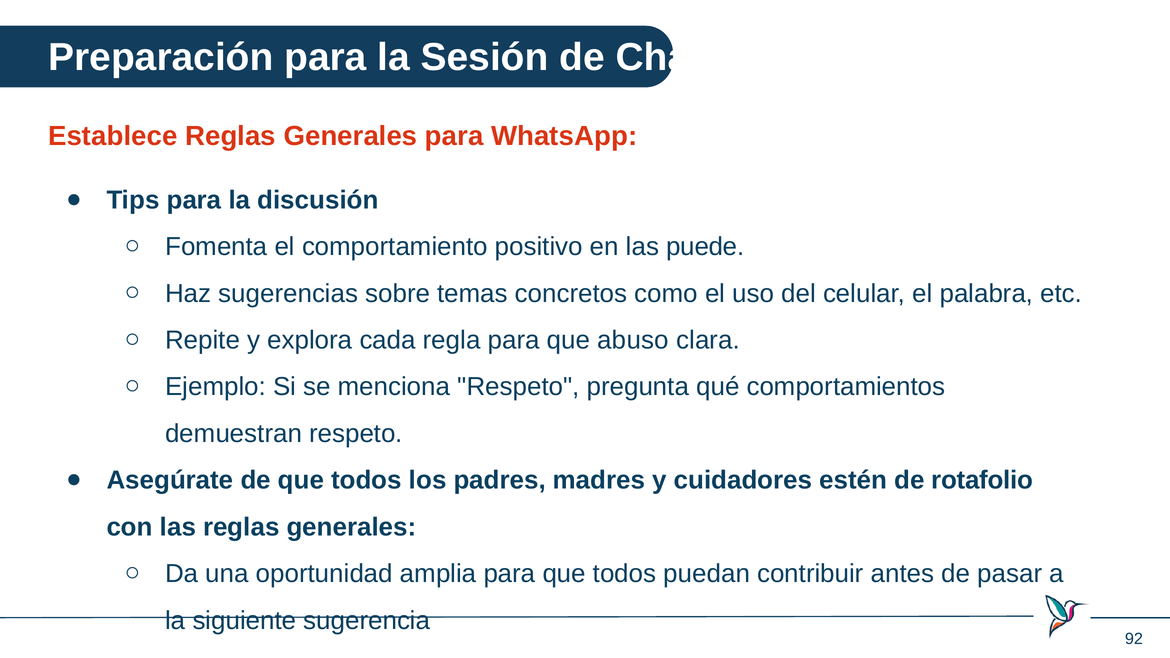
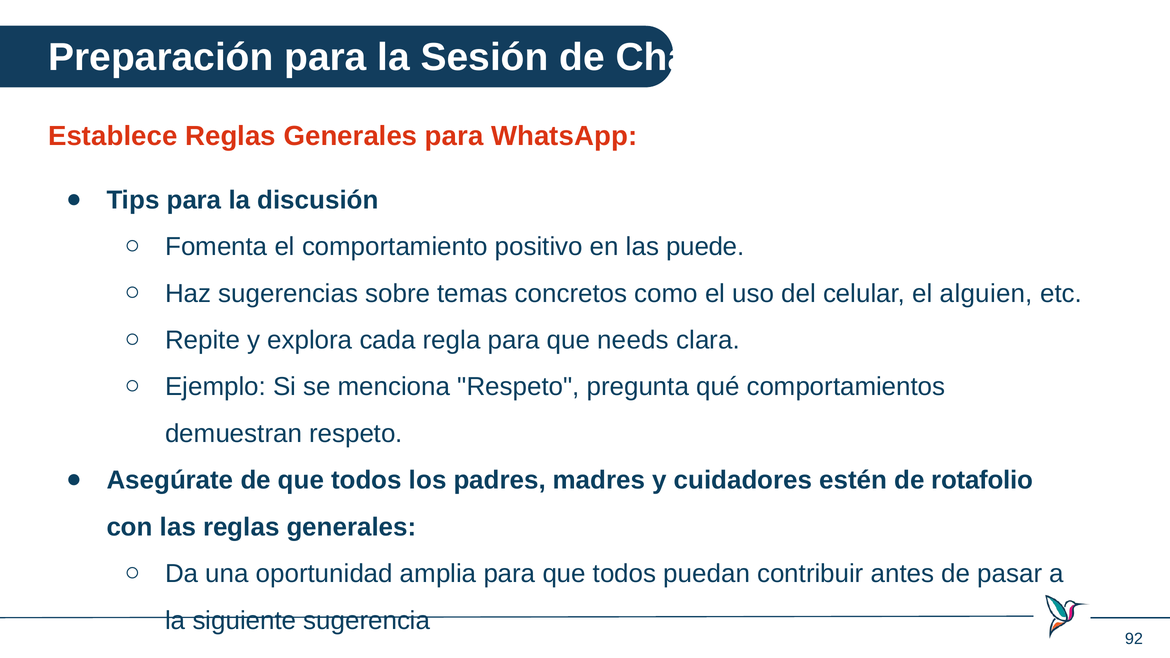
palabra: palabra -> alguien
abuso: abuso -> needs
